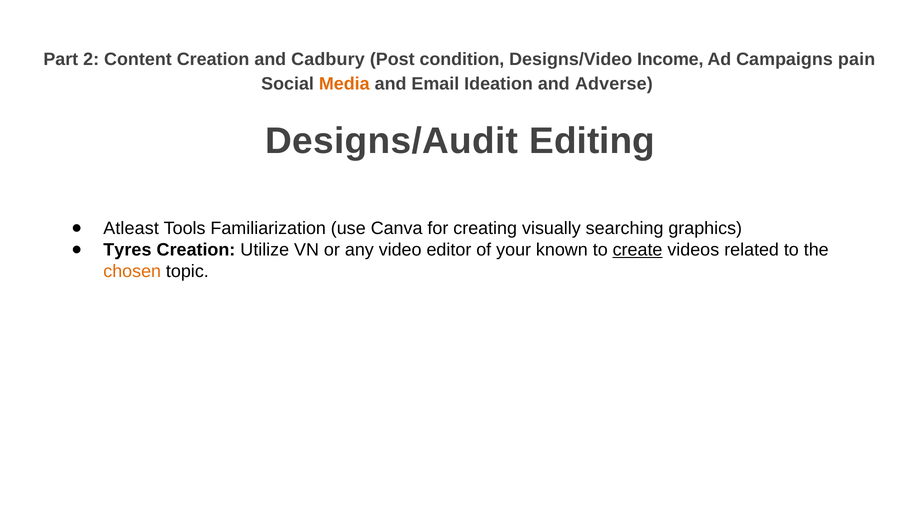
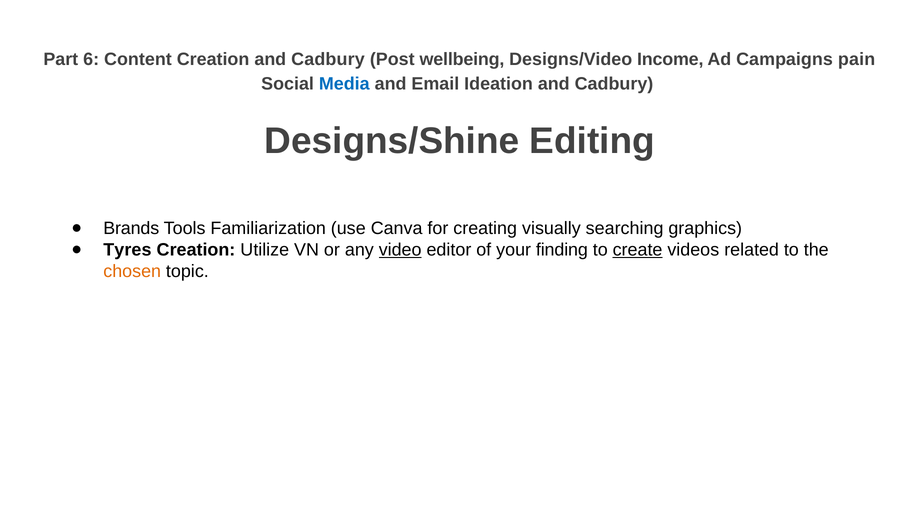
2: 2 -> 6
condition: condition -> wellbeing
Media colour: orange -> blue
Ideation and Adverse: Adverse -> Cadbury
Designs/Audit: Designs/Audit -> Designs/Shine
Atleast: Atleast -> Brands
video underline: none -> present
known: known -> finding
